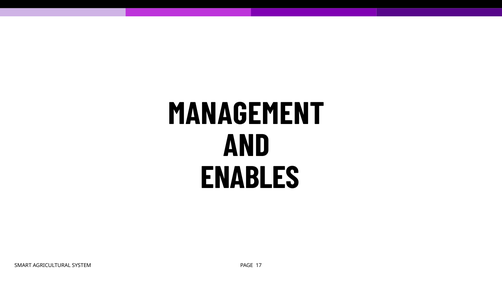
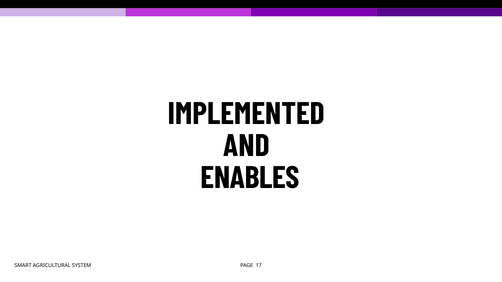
MANAGEMENT: MANAGEMENT -> IMPLEMENTED
